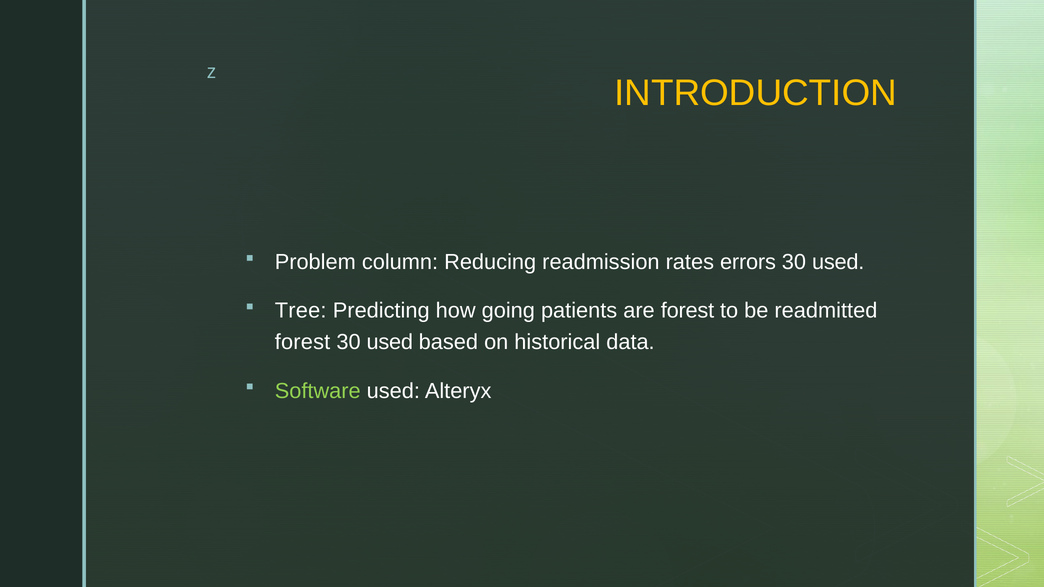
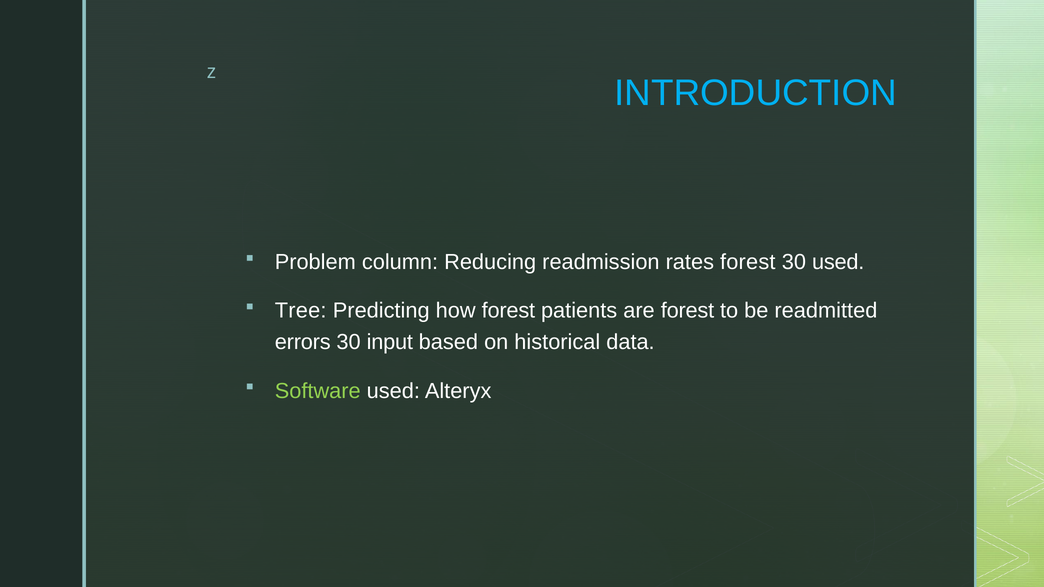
INTRODUCTION colour: yellow -> light blue
rates errors: errors -> forest
how going: going -> forest
forest at (303, 342): forest -> errors
used at (390, 342): used -> input
